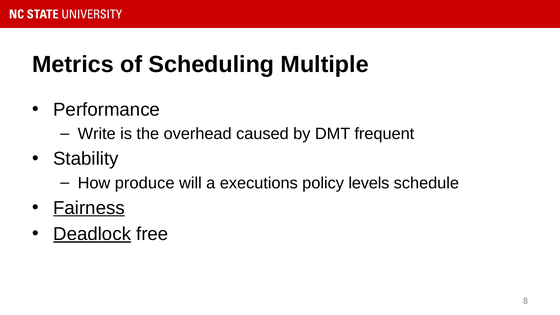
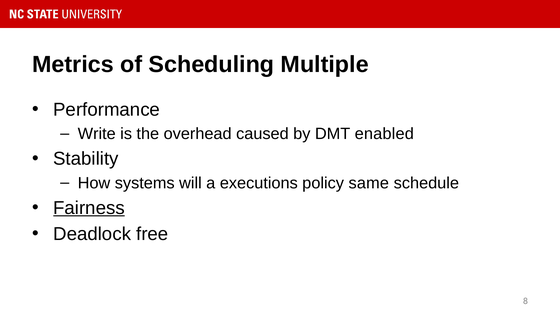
frequent: frequent -> enabled
produce: produce -> systems
levels: levels -> same
Deadlock underline: present -> none
